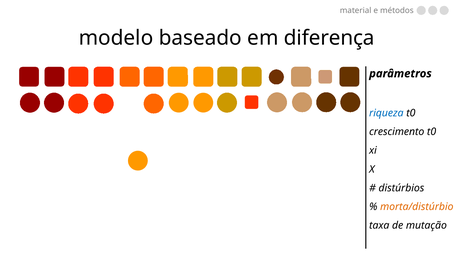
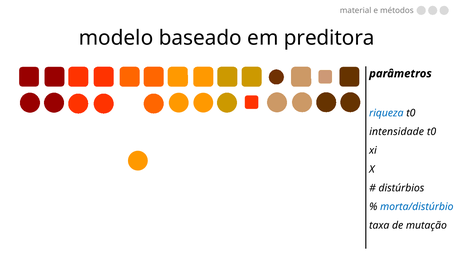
diferença: diferença -> preditora
crescimento: crescimento -> intensidade
morta/distúrbio colour: orange -> blue
